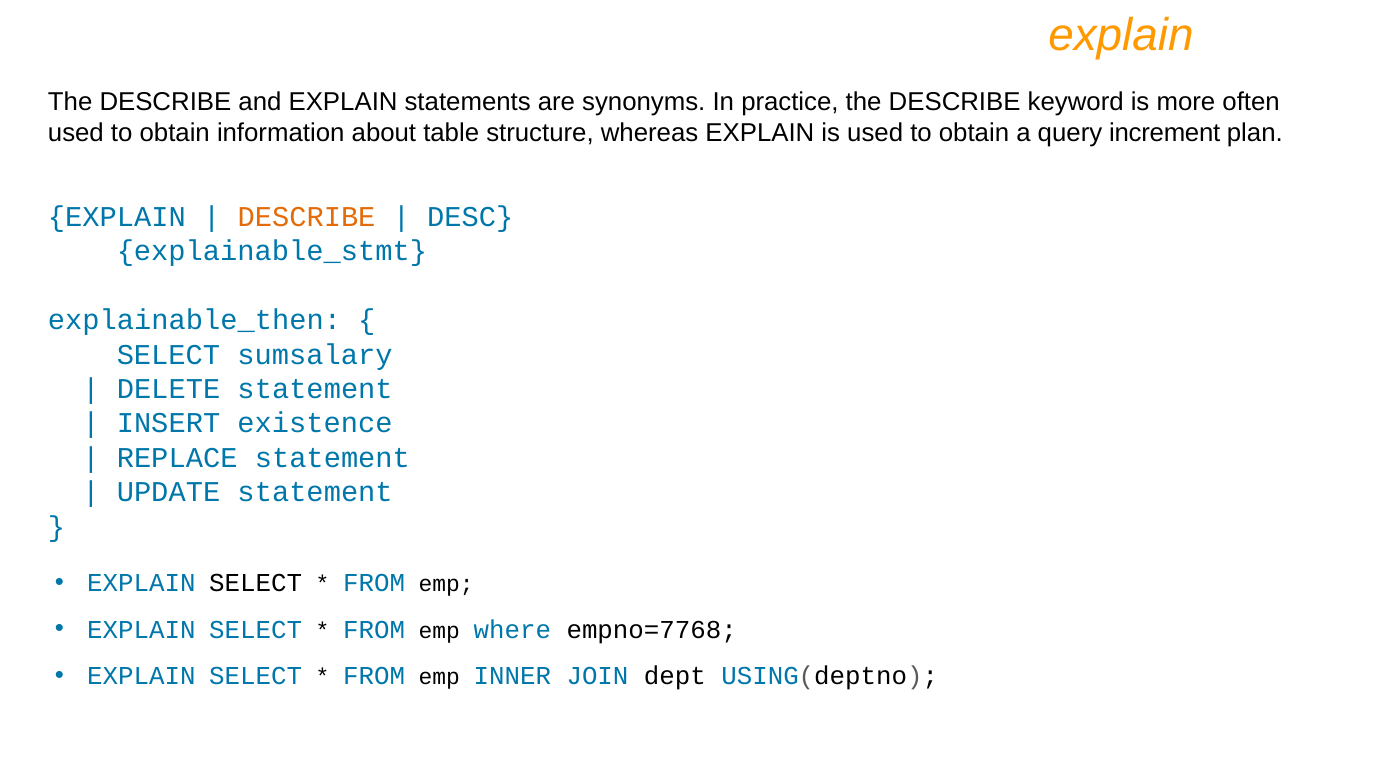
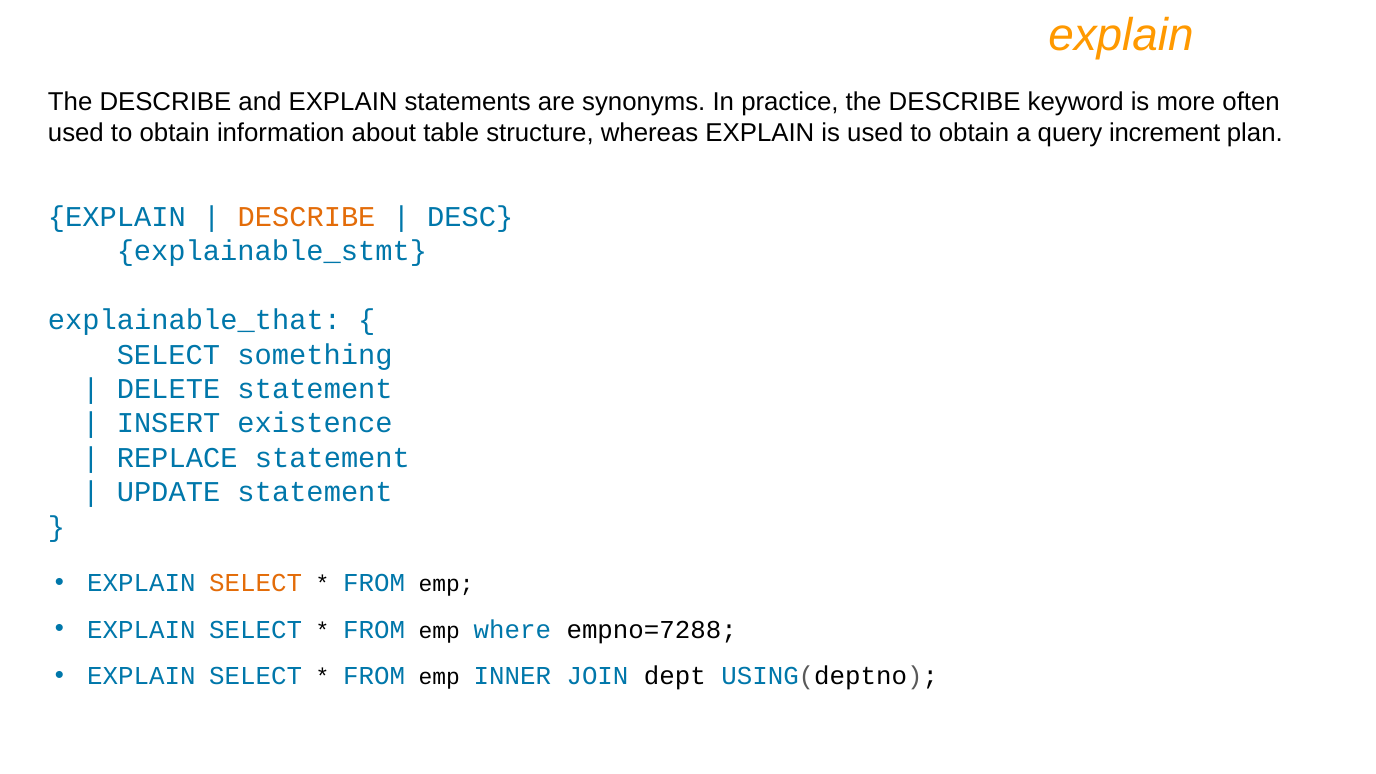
explainable_then: explainable_then -> explainable_that
sumsalary: sumsalary -> something
SELECT at (256, 583) colour: black -> orange
empno=7768: empno=7768 -> empno=7288
